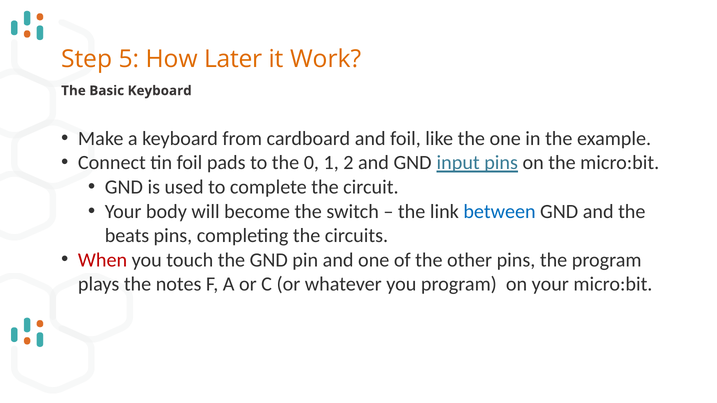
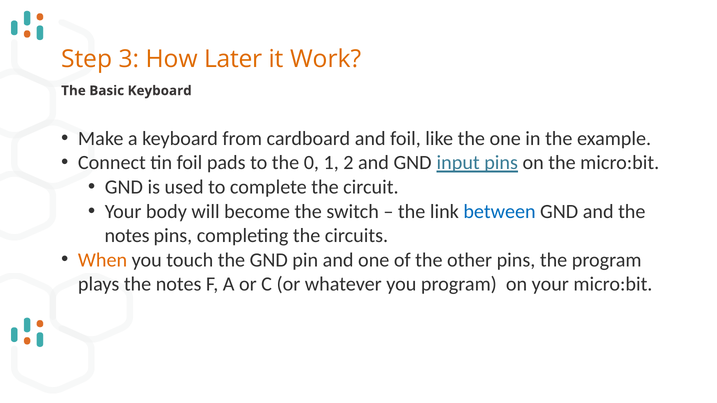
5: 5 -> 3
beats at (127, 236): beats -> notes
When colour: red -> orange
